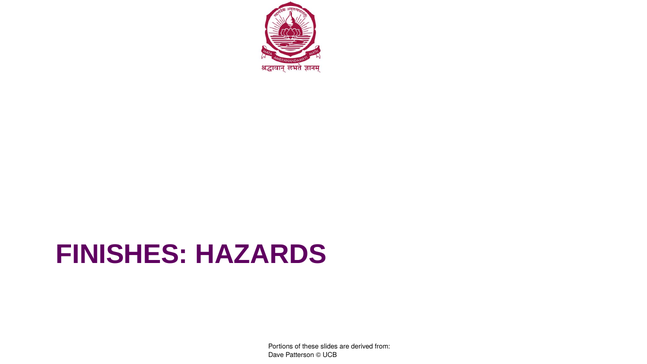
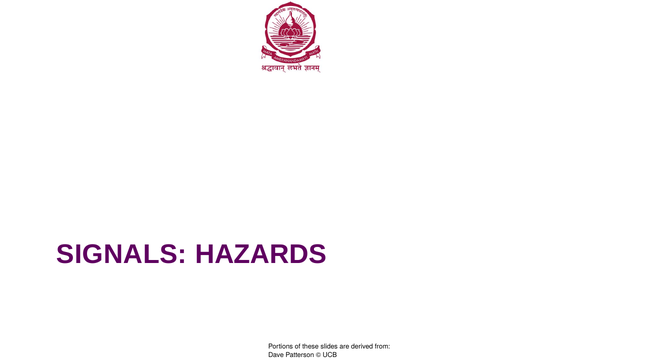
FINISHES: FINISHES -> SIGNALS
